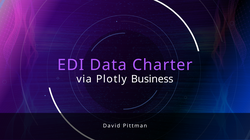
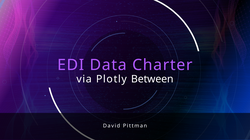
Business: Business -> Between
